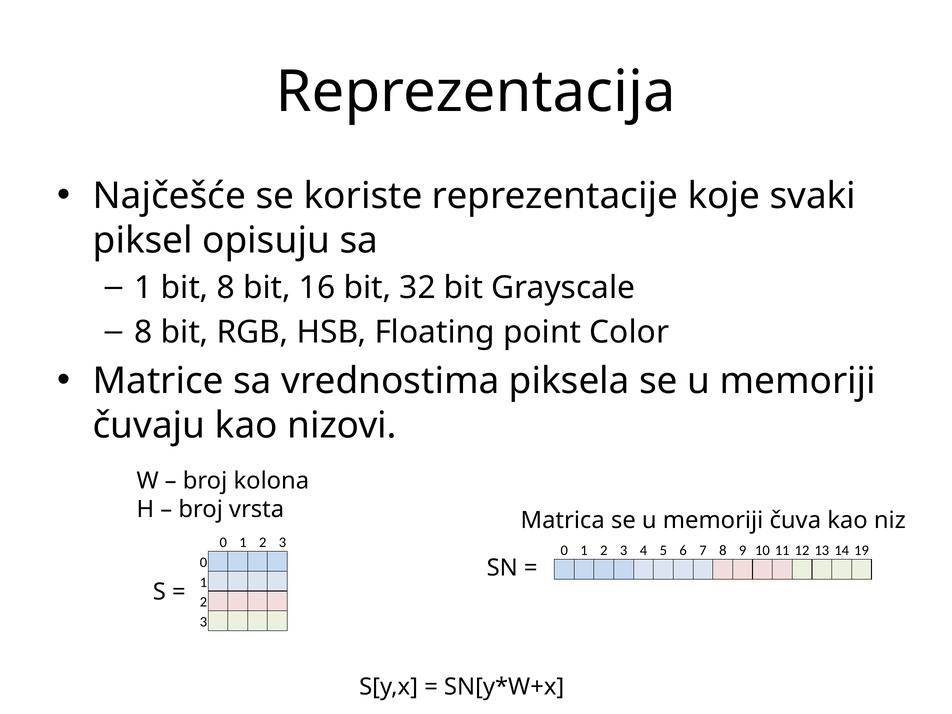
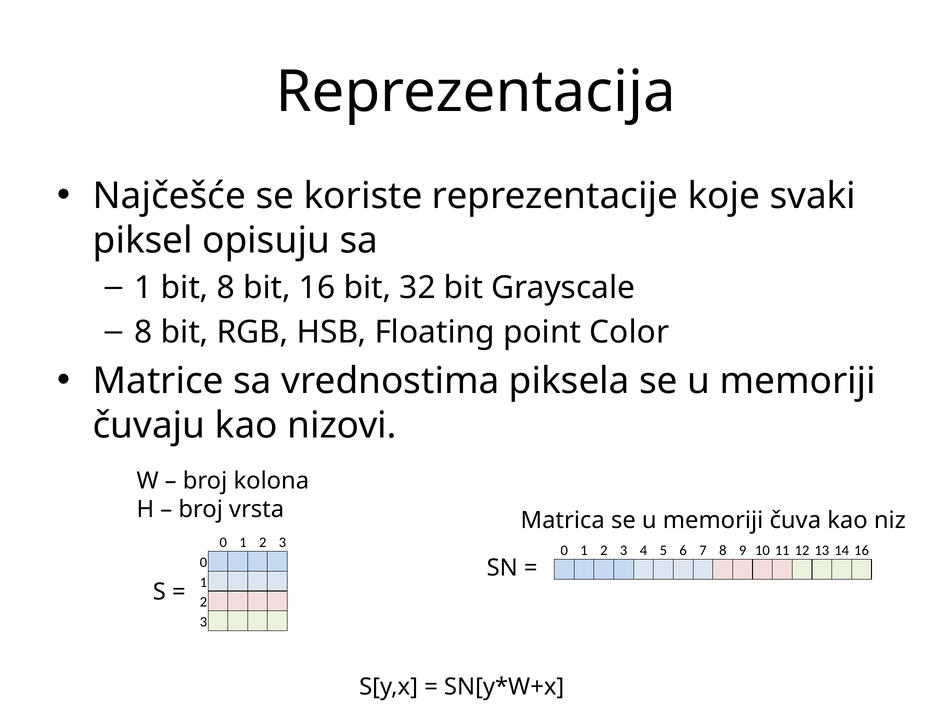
14 19: 19 -> 16
